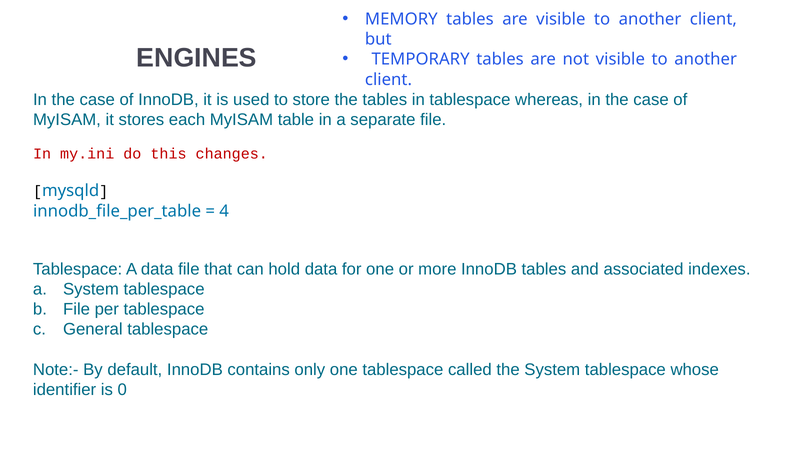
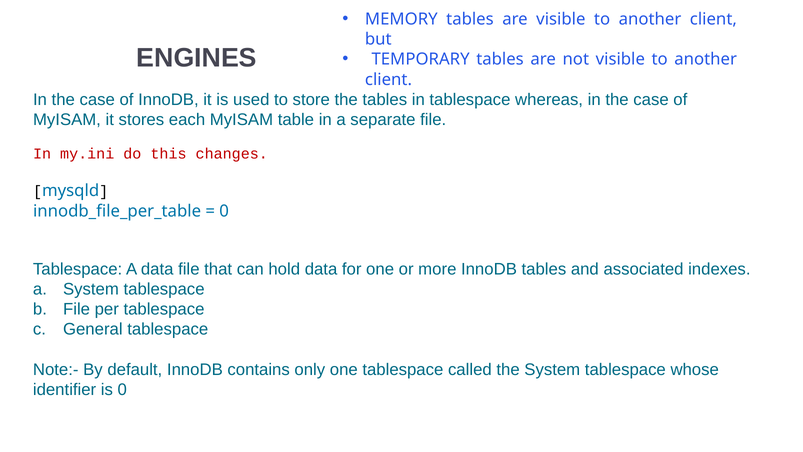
4 at (224, 211): 4 -> 0
